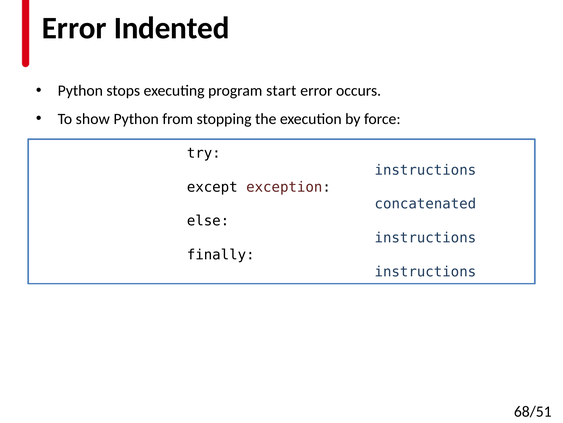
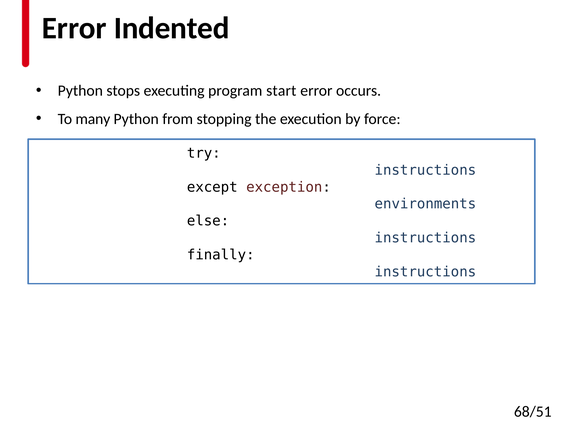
show: show -> many
concatenated: concatenated -> environments
